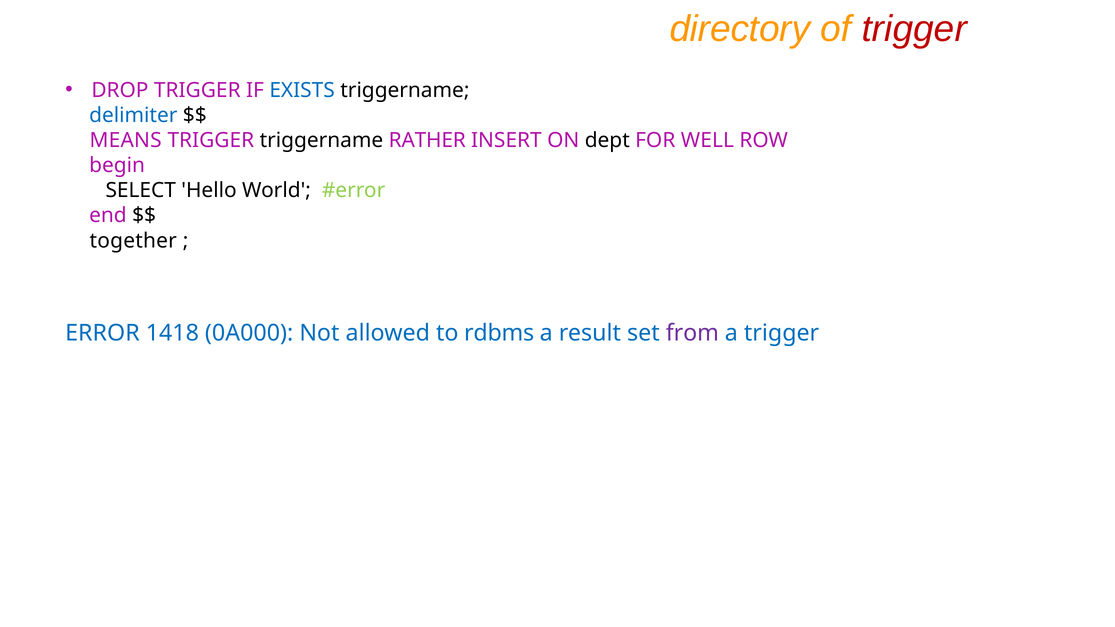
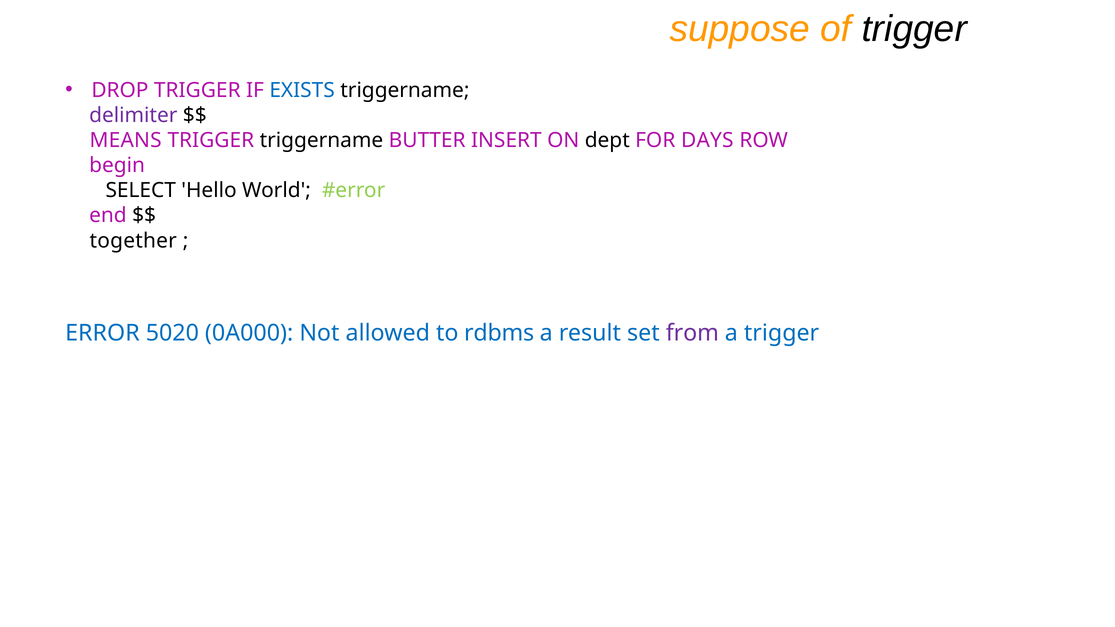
directory: directory -> suppose
trigger at (914, 29) colour: red -> black
delimiter colour: blue -> purple
RATHER: RATHER -> BUTTER
WELL: WELL -> DAYS
1418: 1418 -> 5020
